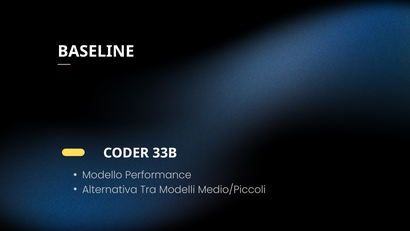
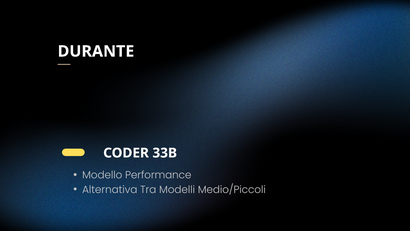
BASELINE: BASELINE -> DURANTE
